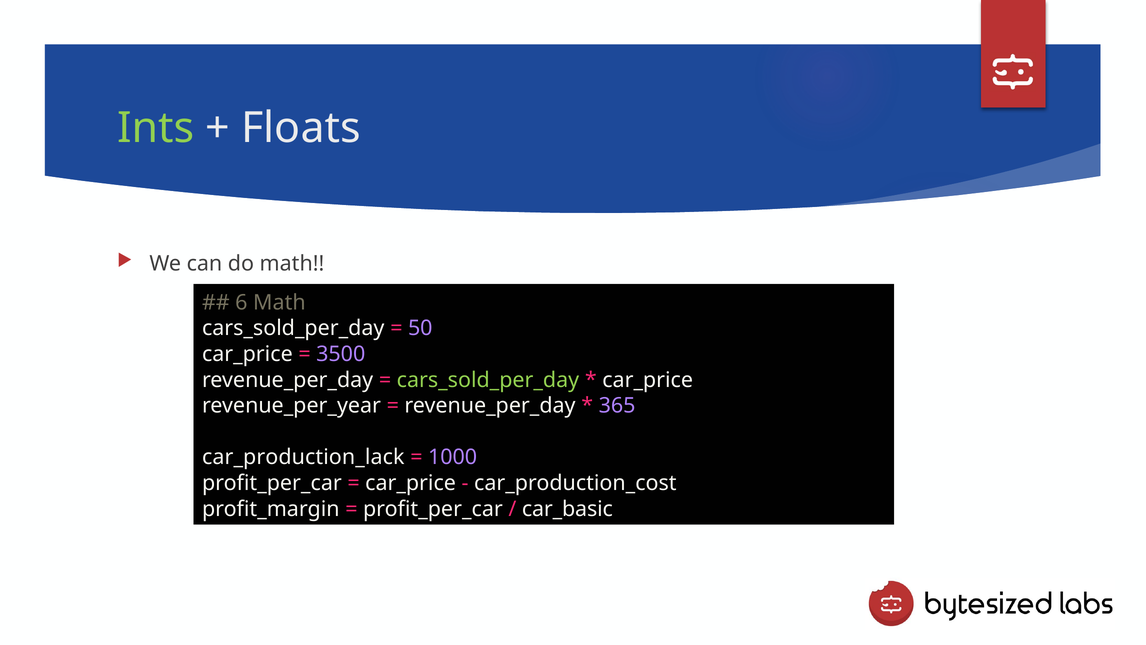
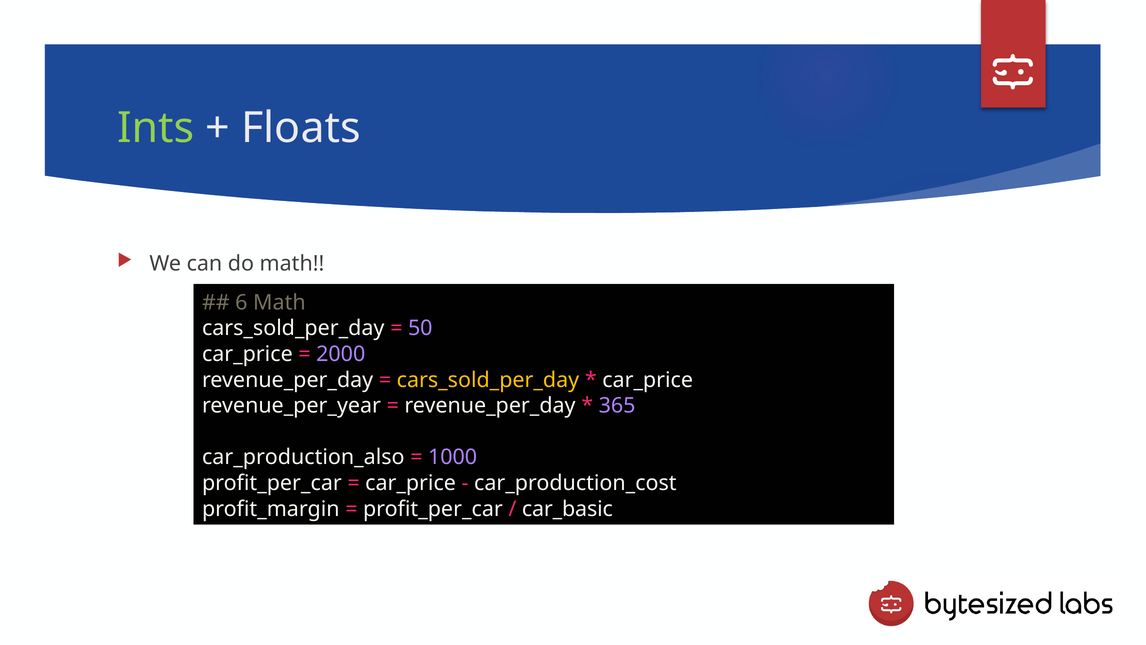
3500: 3500 -> 2000
cars_sold_per_day at (488, 380) colour: light green -> yellow
car_production_lack: car_production_lack -> car_production_also
